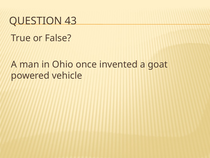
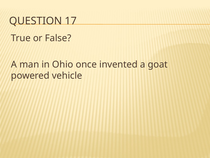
43: 43 -> 17
